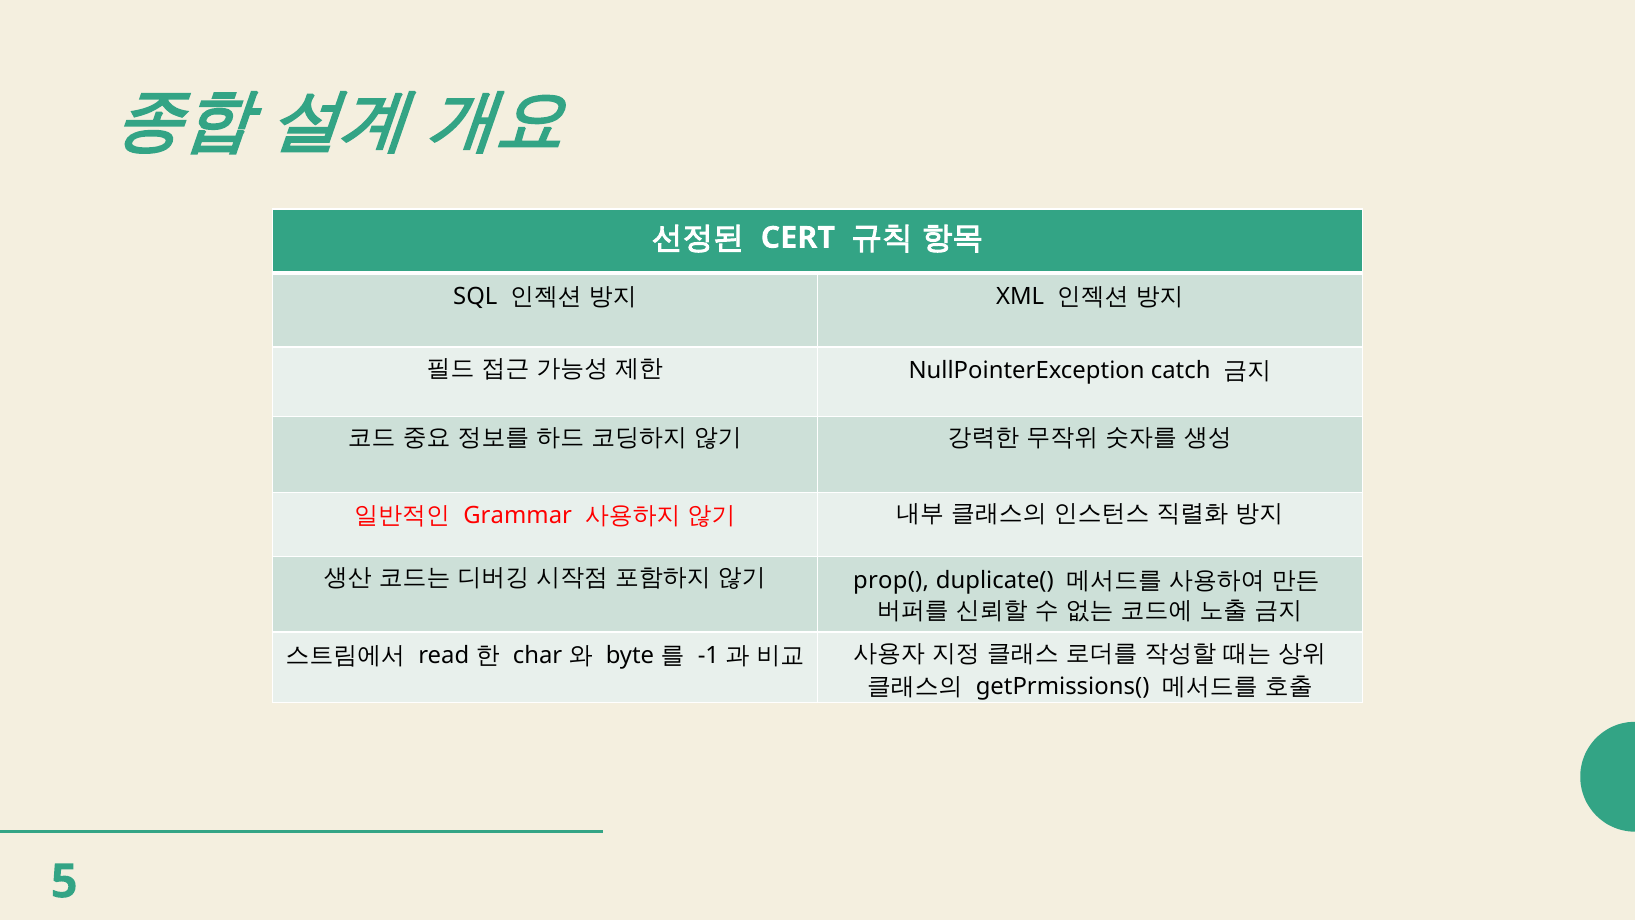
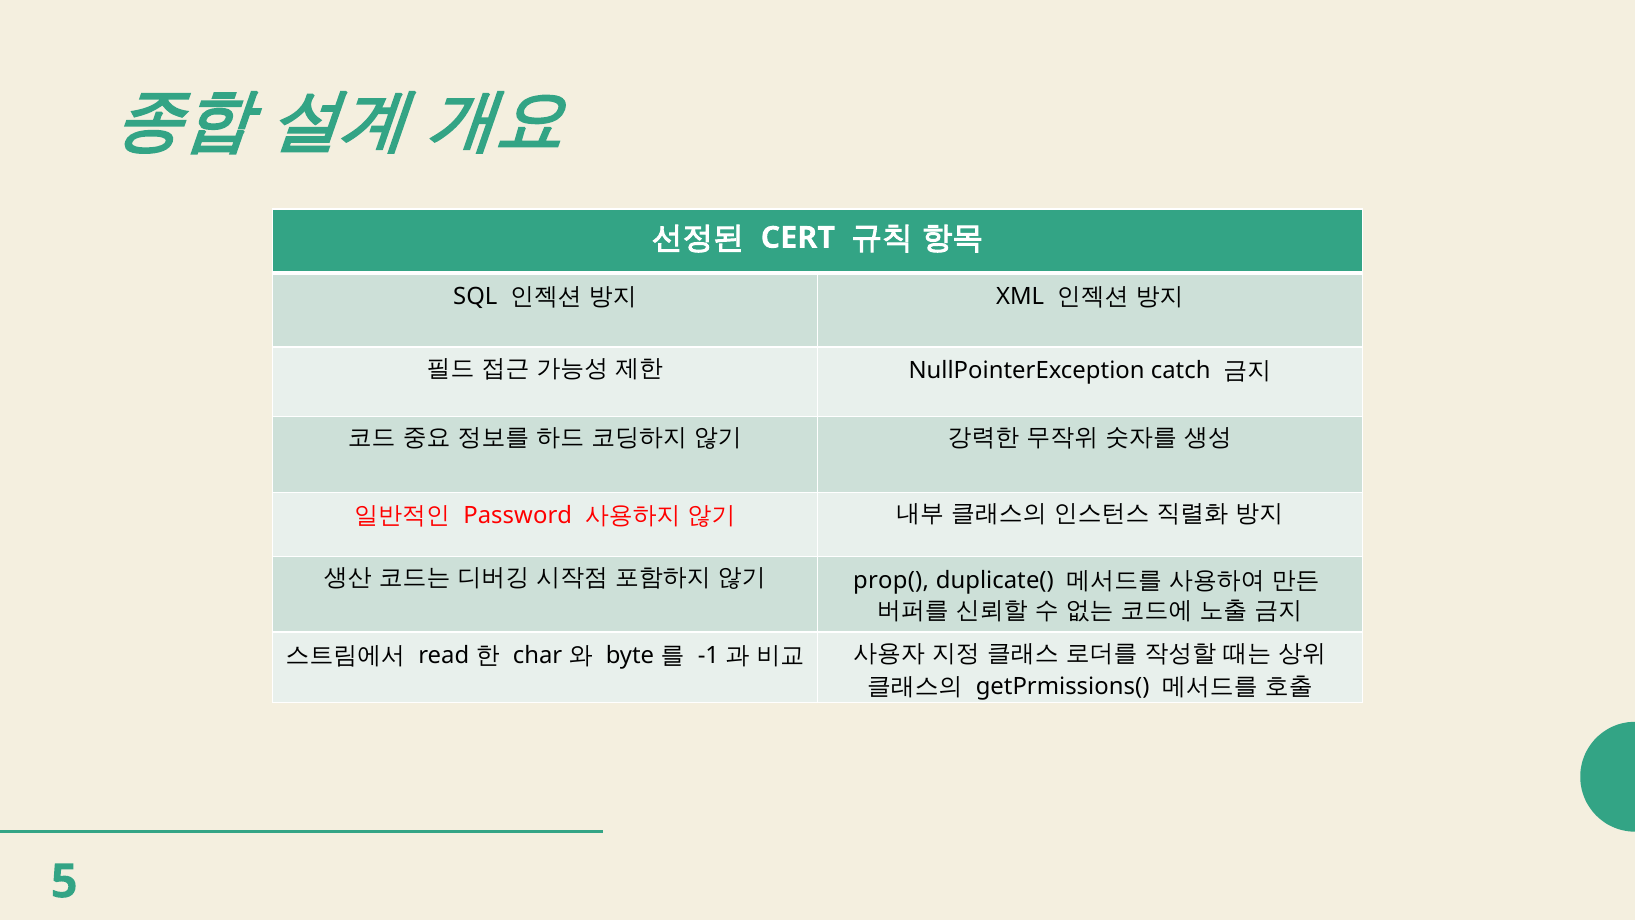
Grammar: Grammar -> Password
